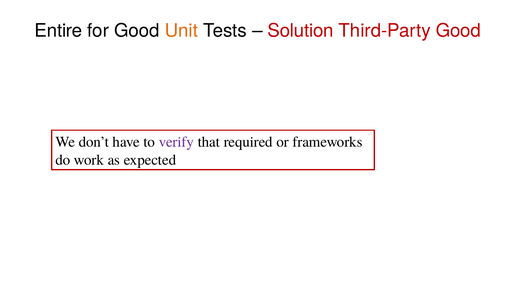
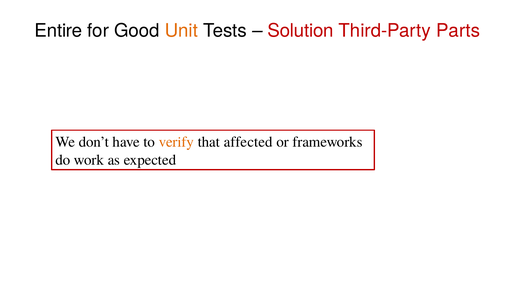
Third-Party Good: Good -> Parts
verify colour: purple -> orange
required: required -> affected
